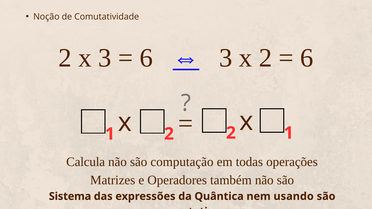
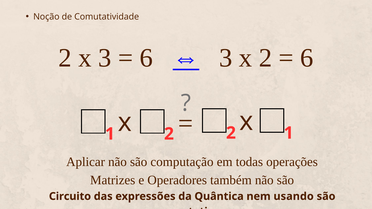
Calcula: Calcula -> Aplicar
Sistema: Sistema -> Circuito
